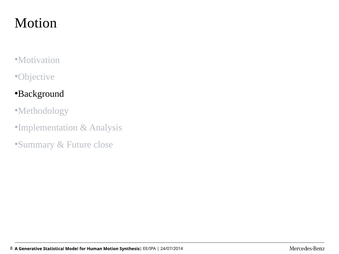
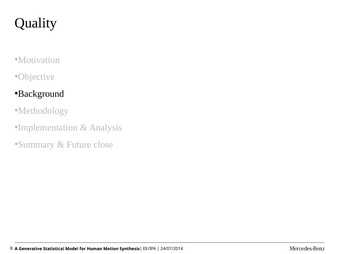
Motion at (36, 23): Motion -> Quality
